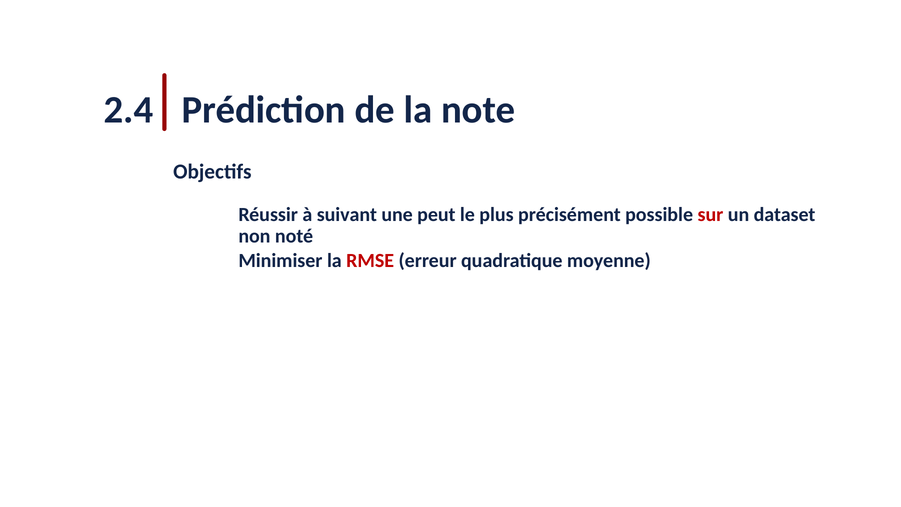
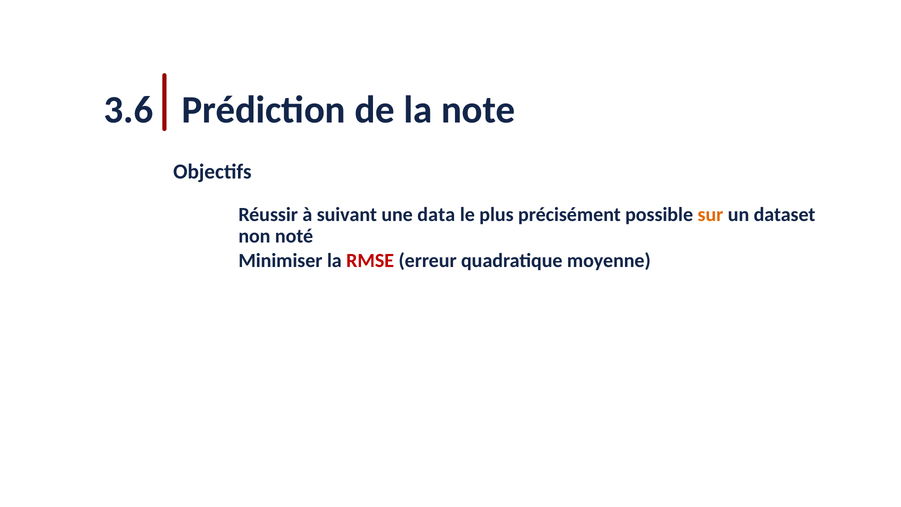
2.4: 2.4 -> 3.6
peut: peut -> data
sur colour: red -> orange
